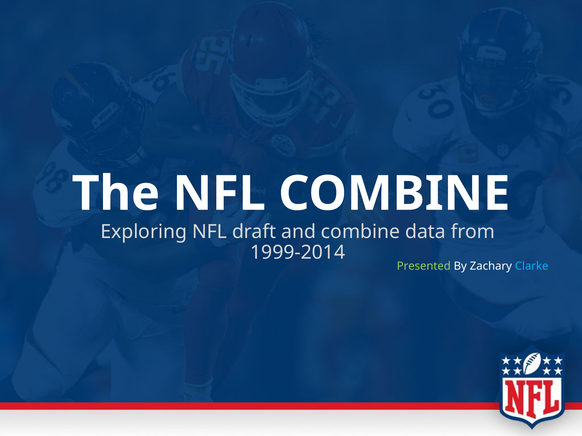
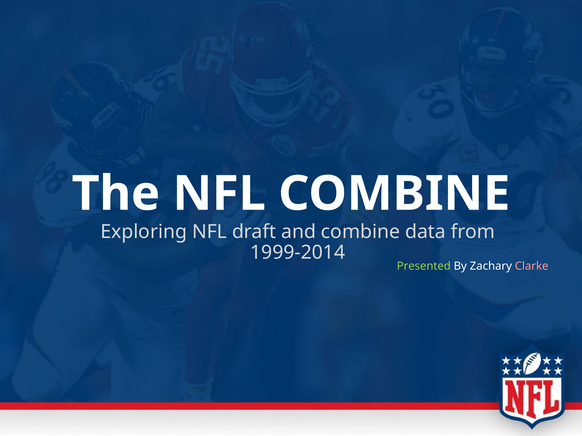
Clarke colour: light blue -> pink
